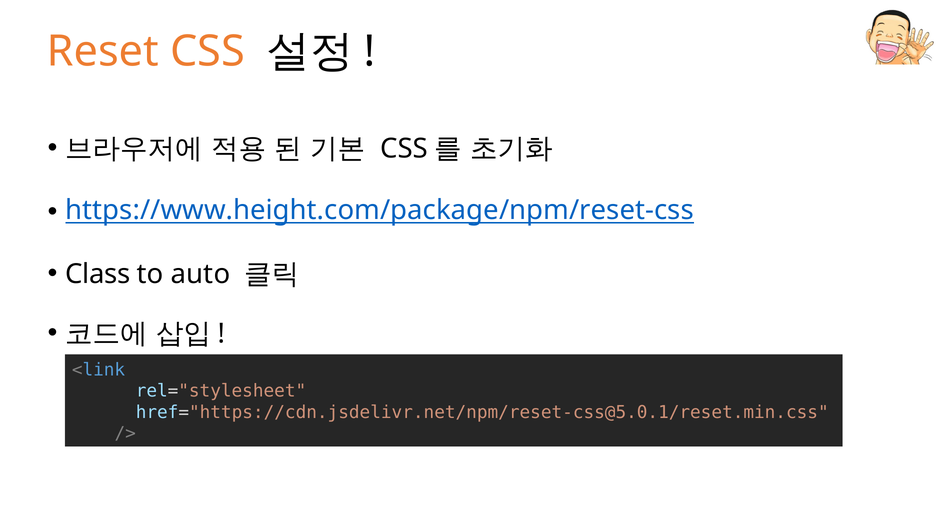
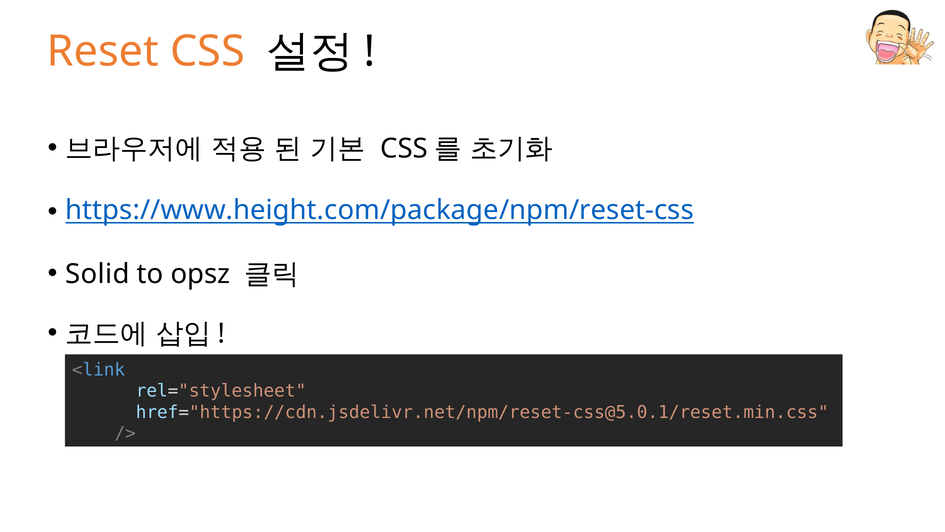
Class: Class -> Solid
auto: auto -> opsz
